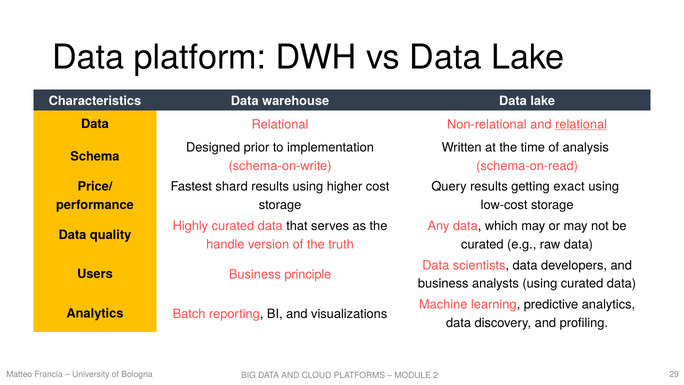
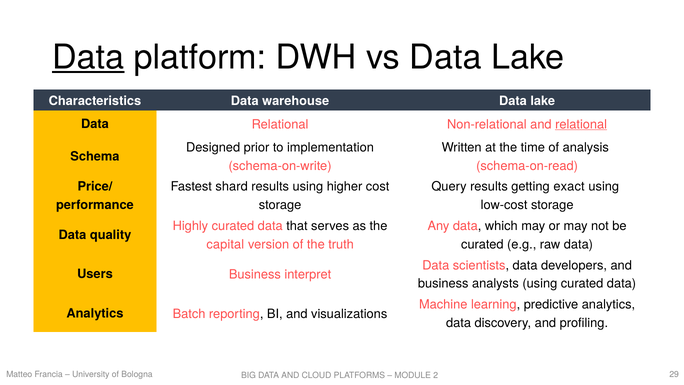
Data at (88, 57) underline: none -> present
handle: handle -> capital
principle: principle -> interpret
